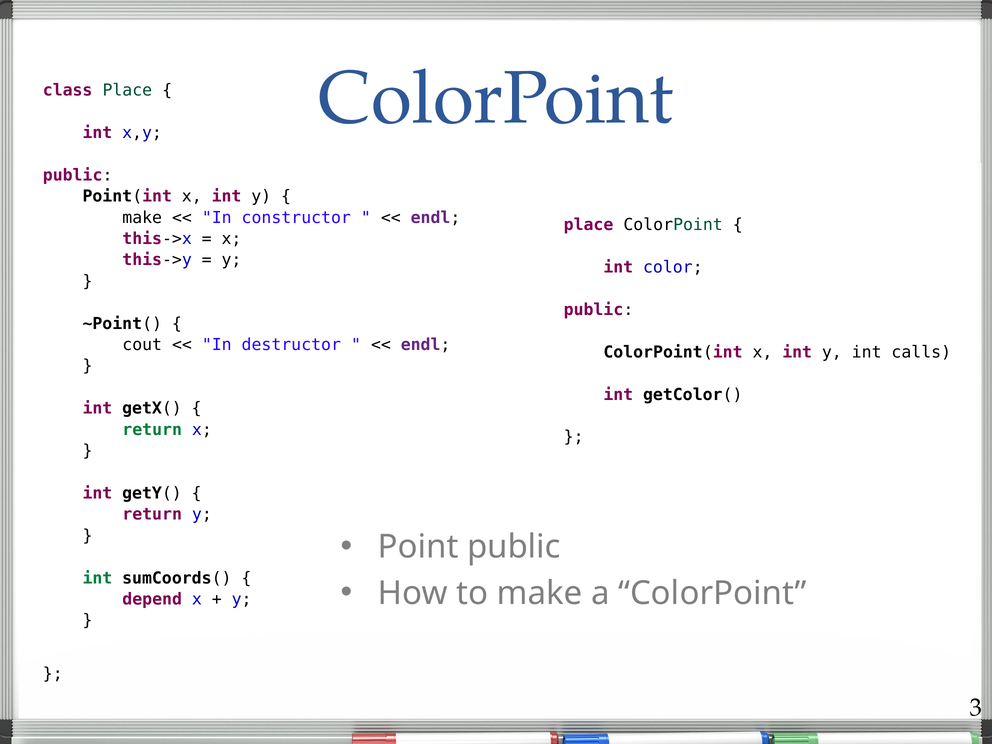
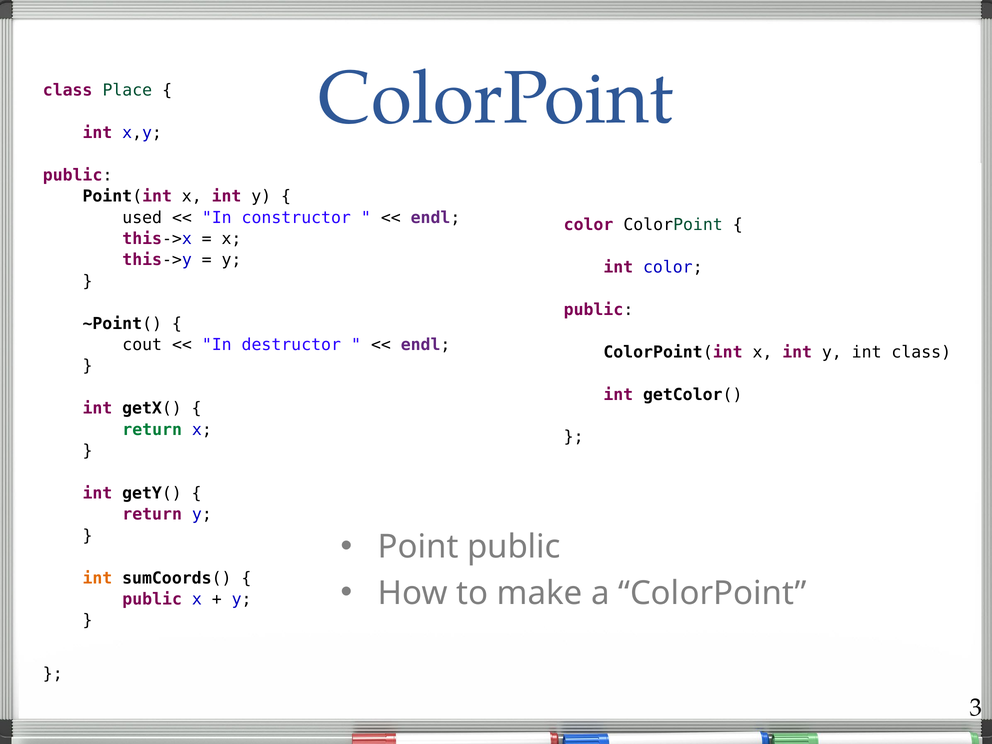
make at (142, 218): make -> used
place at (589, 225): place -> color
int calls: calls -> class
int at (97, 578) colour: green -> orange
depend at (152, 599): depend -> public
